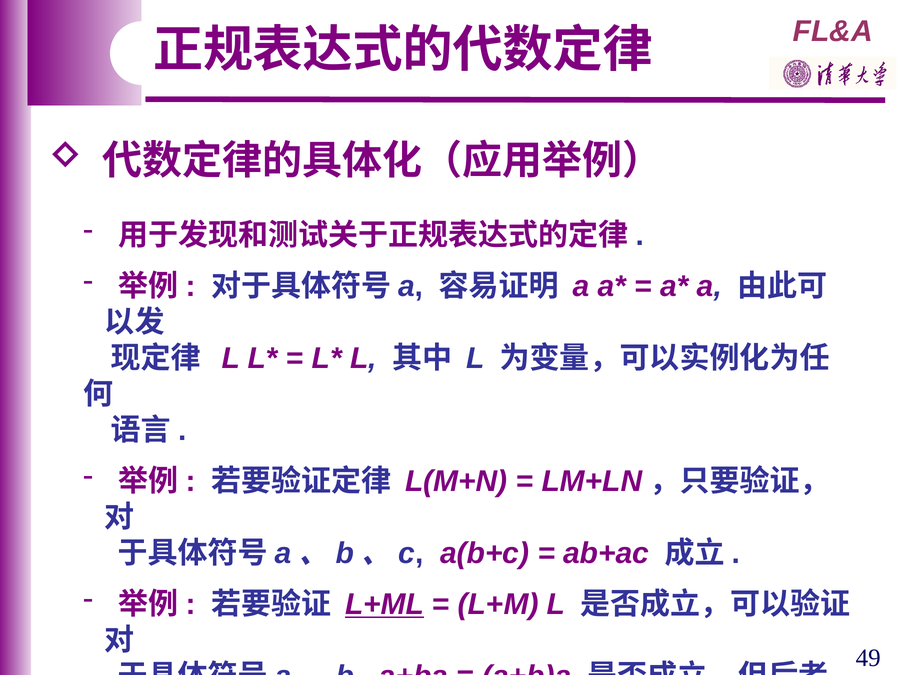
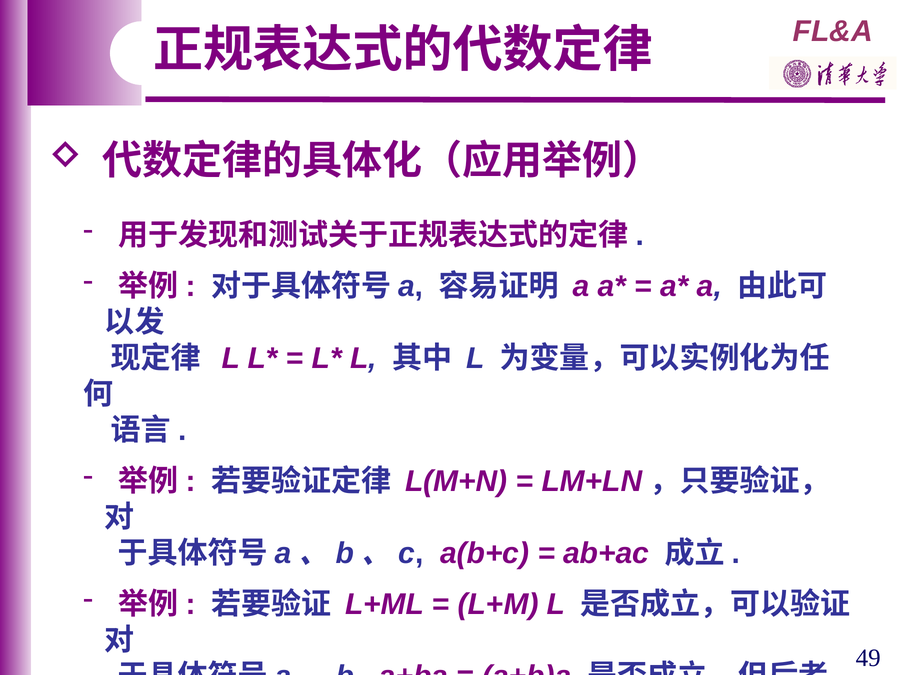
L+ML underline: present -> none
